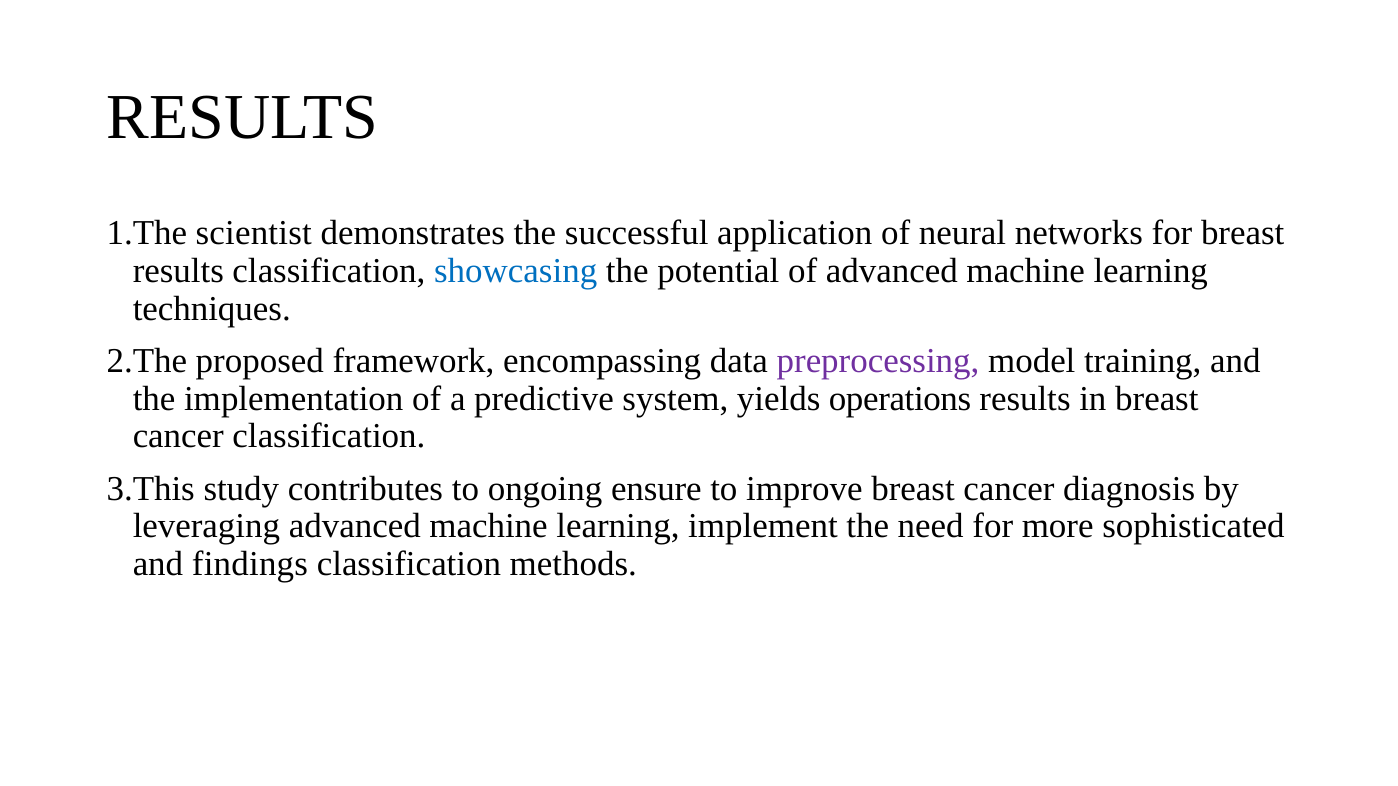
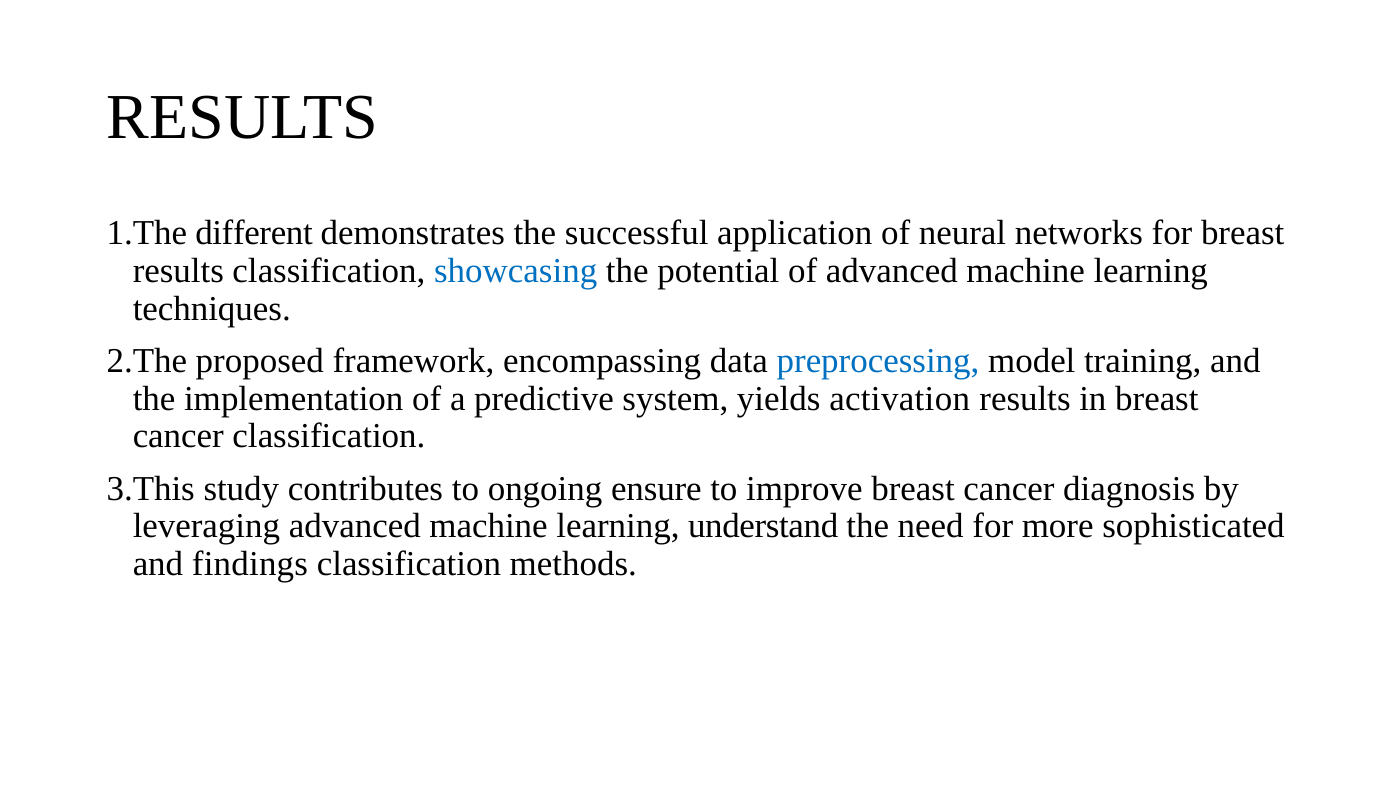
scientist: scientist -> different
preprocessing colour: purple -> blue
operations: operations -> activation
implement: implement -> understand
